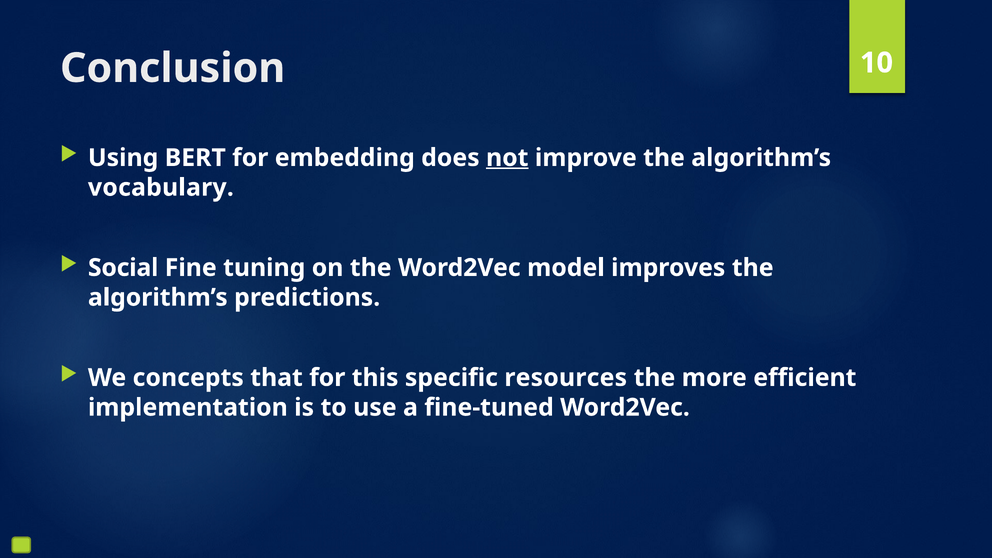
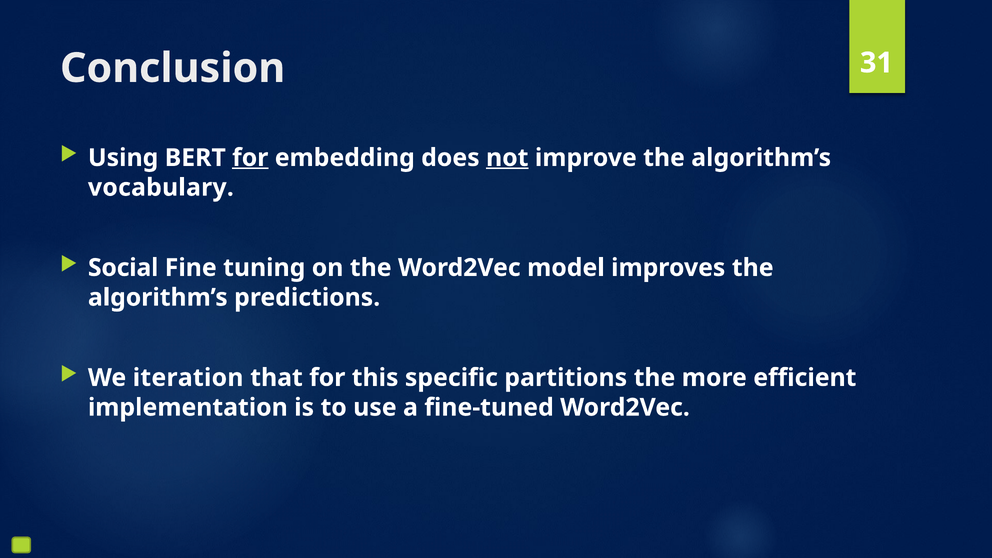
10: 10 -> 31
for at (250, 158) underline: none -> present
concepts: concepts -> iteration
resources: resources -> partitions
